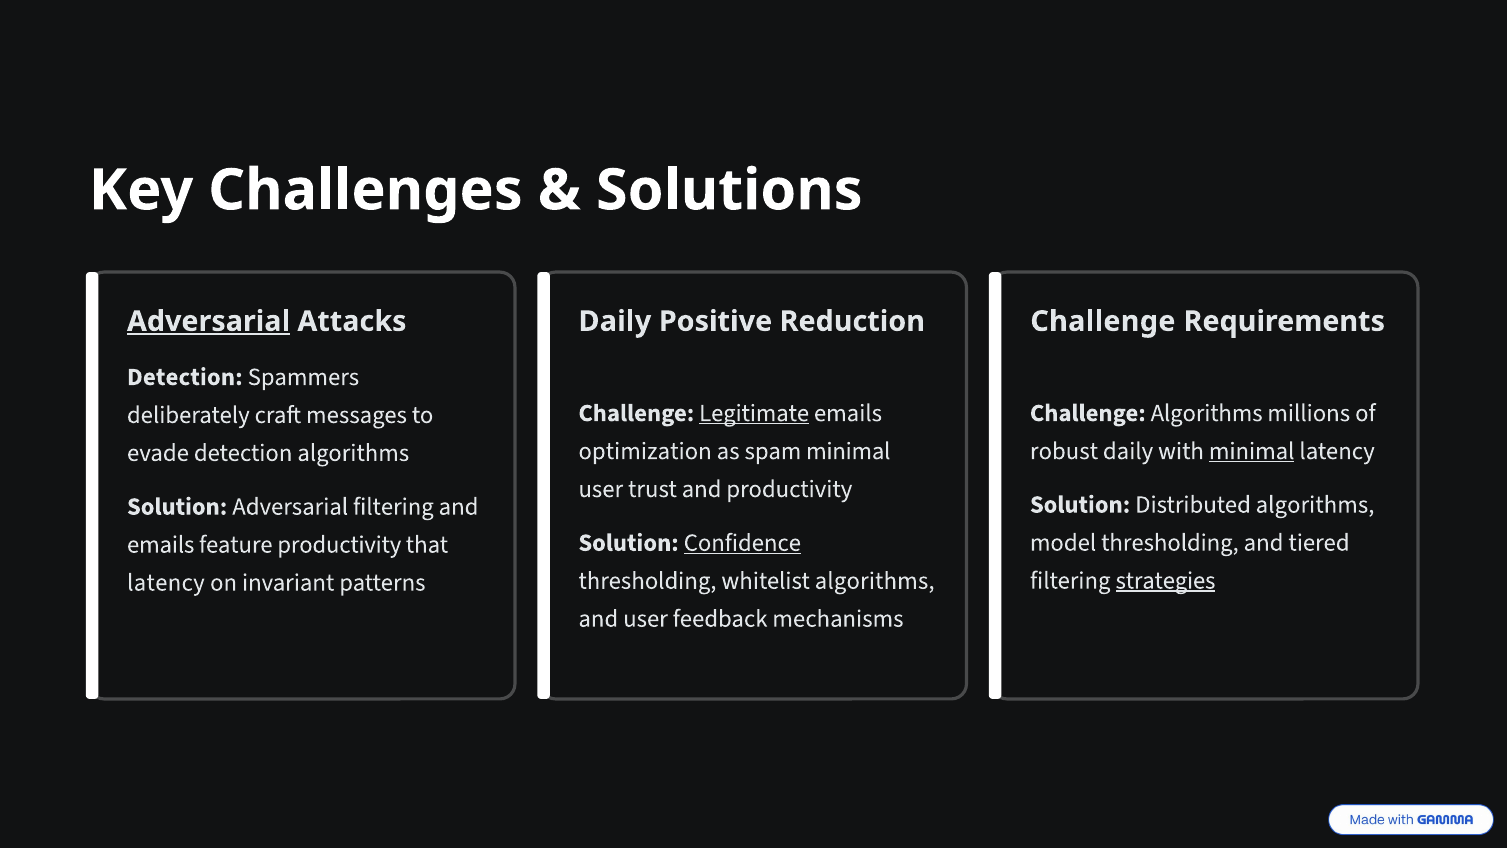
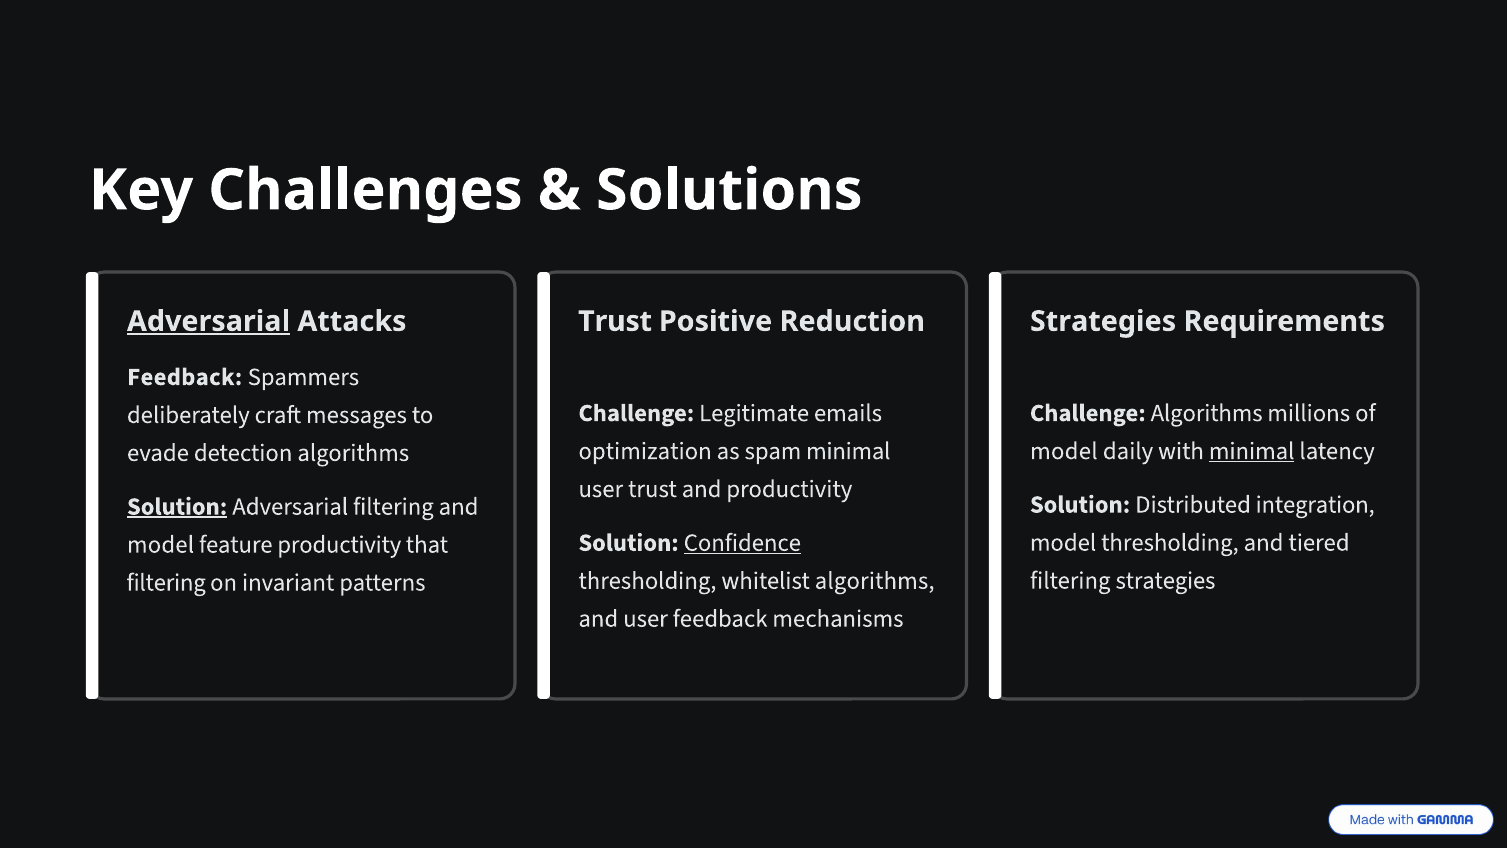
Daily at (615, 321): Daily -> Trust
Challenge at (1103, 321): Challenge -> Strategies
Detection at (185, 377): Detection -> Feedback
Legitimate underline: present -> none
robust at (1064, 451): robust -> model
Distributed algorithms: algorithms -> integration
Solution at (177, 506) underline: none -> present
emails at (161, 544): emails -> model
strategies at (1165, 580) underline: present -> none
latency at (166, 582): latency -> filtering
